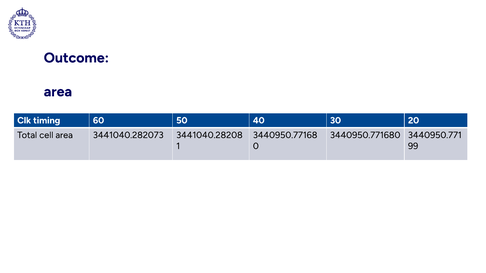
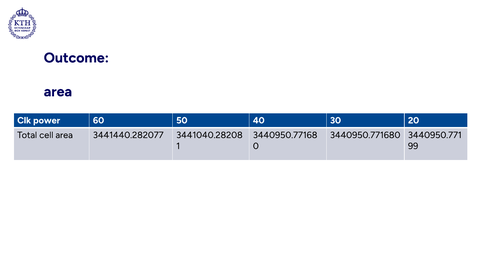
timing: timing -> power
3441040.282073: 3441040.282073 -> 3441440.282077
